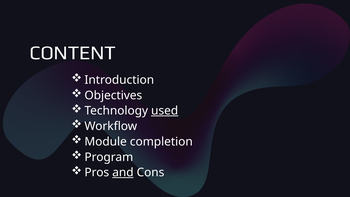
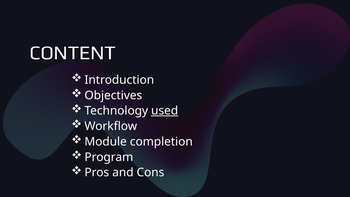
and underline: present -> none
